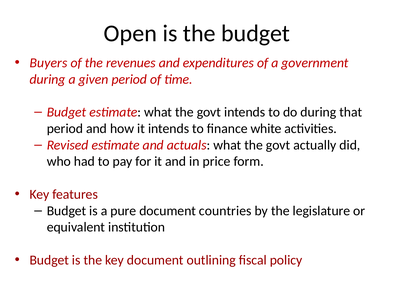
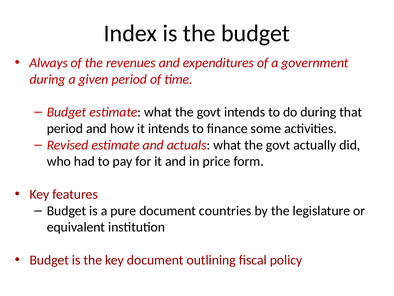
Open: Open -> Index
Buyers: Buyers -> Always
white: white -> some
